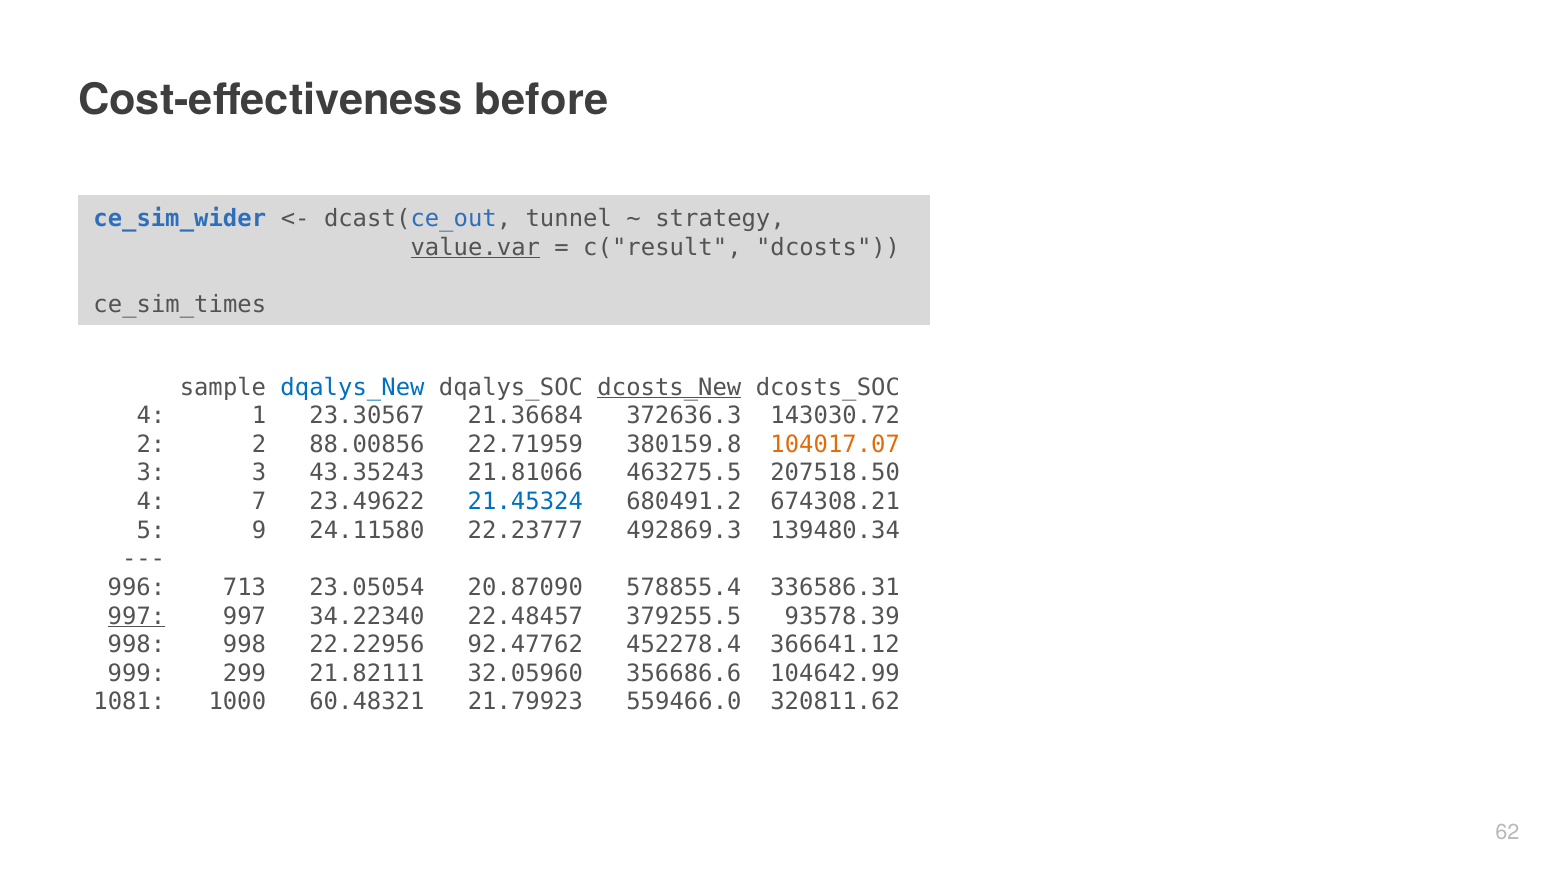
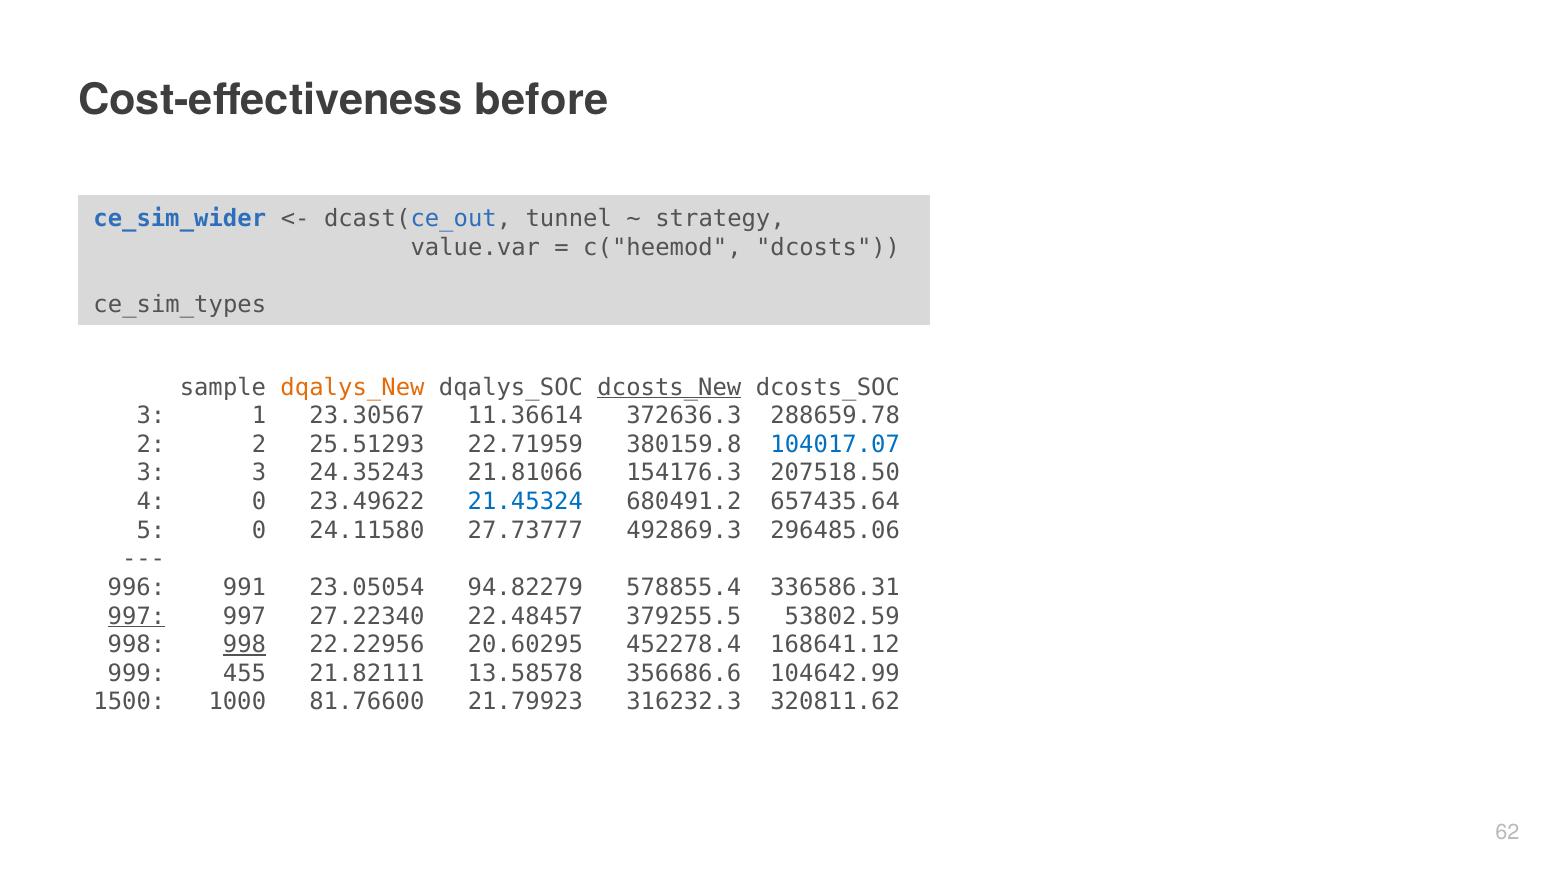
value.var underline: present -> none
c("result: c("result -> c("heemod
ce_sim_times: ce_sim_times -> ce_sim_types
dqalys_New colour: blue -> orange
4 at (151, 416): 4 -> 3
21.36684: 21.36684 -> 11.36614
143030.72: 143030.72 -> 288659.78
88.00856: 88.00856 -> 25.51293
104017.07 colour: orange -> blue
43.35243: 43.35243 -> 24.35243
463275.5: 463275.5 -> 154176.3
4 7: 7 -> 0
674308.21: 674308.21 -> 657435.64
5 9: 9 -> 0
22.23777: 22.23777 -> 27.73777
139480.34: 139480.34 -> 296485.06
713: 713 -> 991
20.87090: 20.87090 -> 94.82279
34.22340: 34.22340 -> 27.22340
93578.39: 93578.39 -> 53802.59
998 at (244, 645) underline: none -> present
92.47762: 92.47762 -> 20.60295
366641.12: 366641.12 -> 168641.12
299: 299 -> 455
32.05960: 32.05960 -> 13.58578
1081: 1081 -> 1500
60.48321: 60.48321 -> 81.76600
559466.0: 559466.0 -> 316232.3
